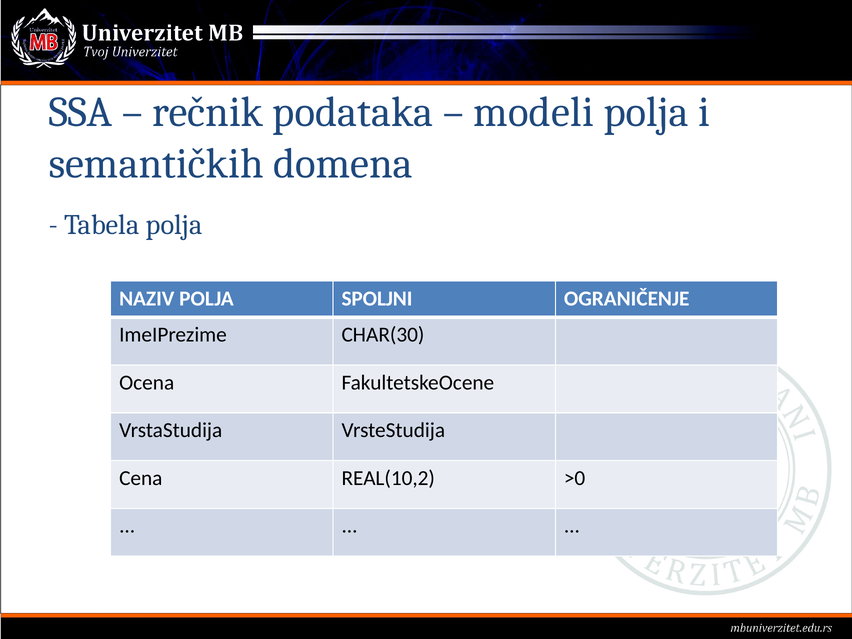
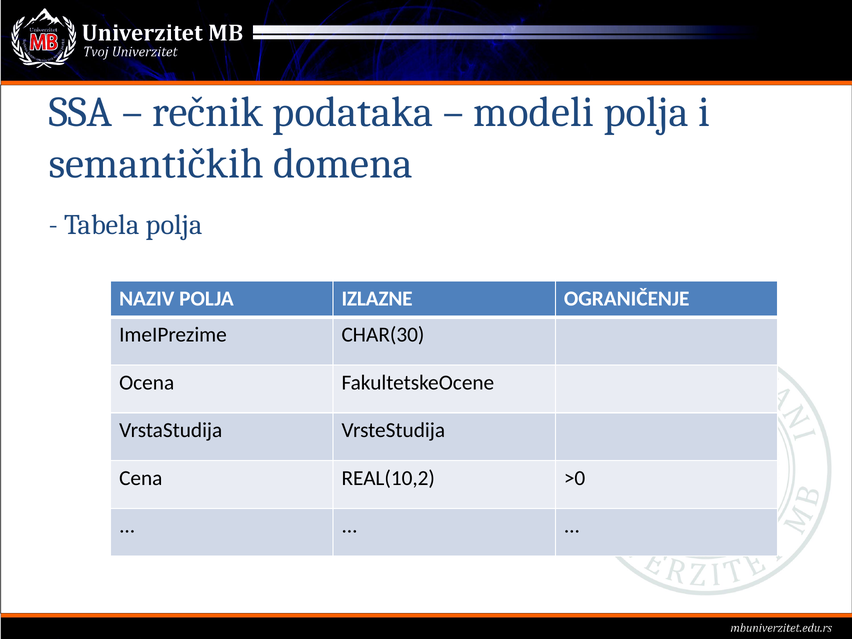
SPOLJNI: SPOLJNI -> IZLAZNE
